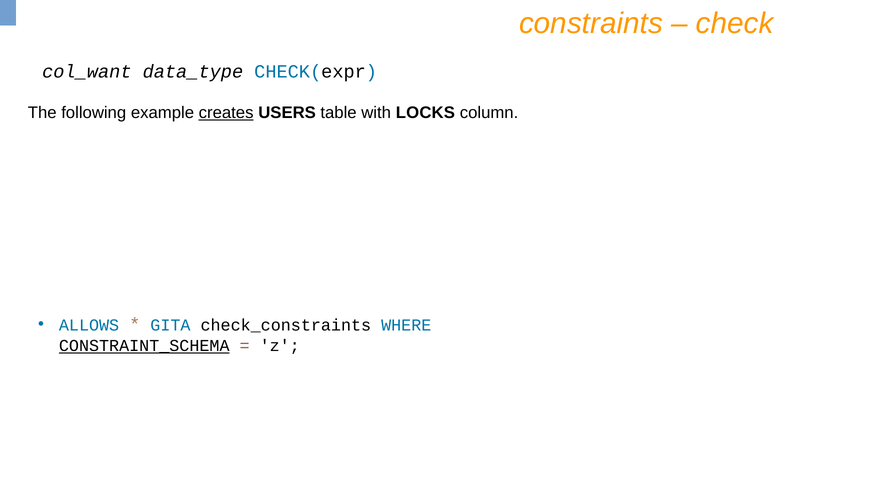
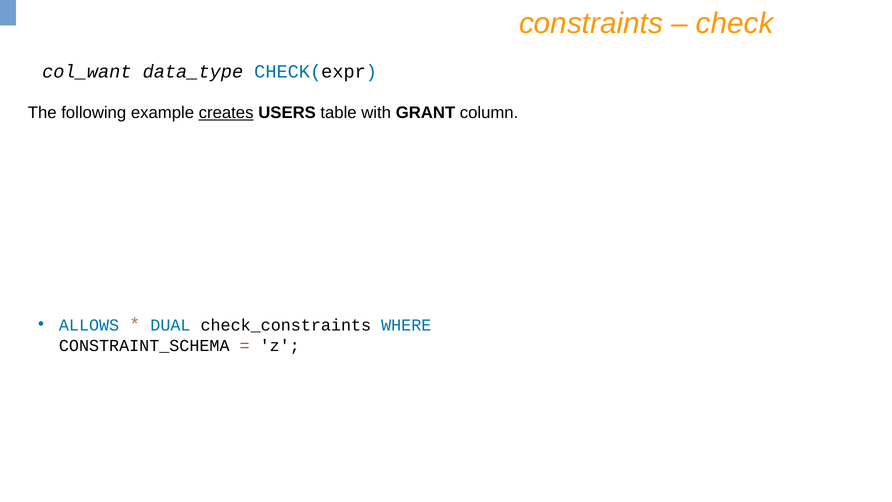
LOCKS: LOCKS -> GRANT
GITA: GITA -> DUAL
CONSTRAINT_SCHEMA underline: present -> none
